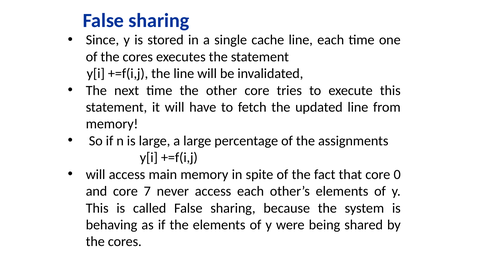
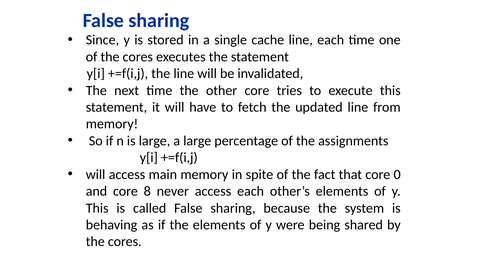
7: 7 -> 8
